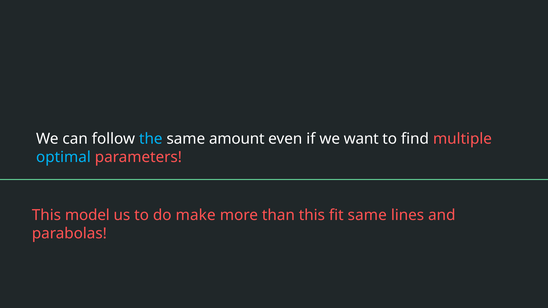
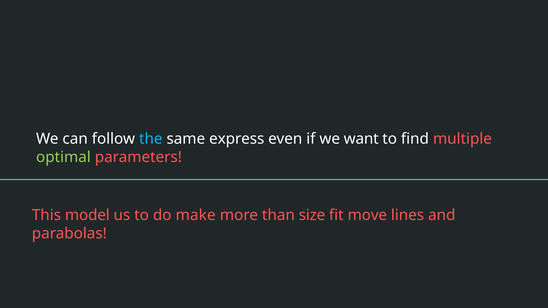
amount: amount -> express
optimal colour: light blue -> light green
than this: this -> size
fit same: same -> move
